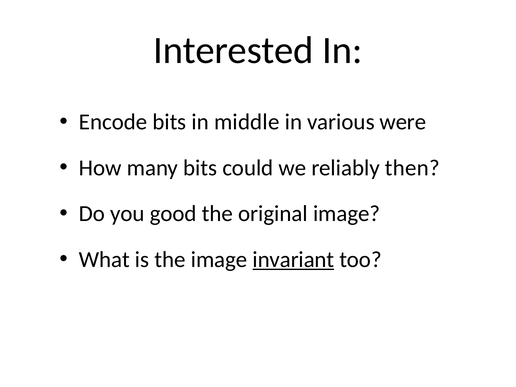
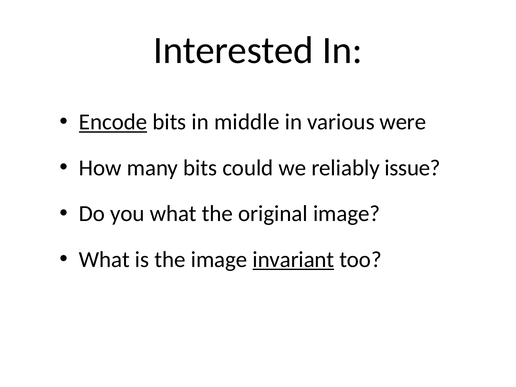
Encode underline: none -> present
then: then -> issue
you good: good -> what
